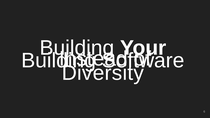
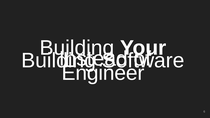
Diversity: Diversity -> Engineer
